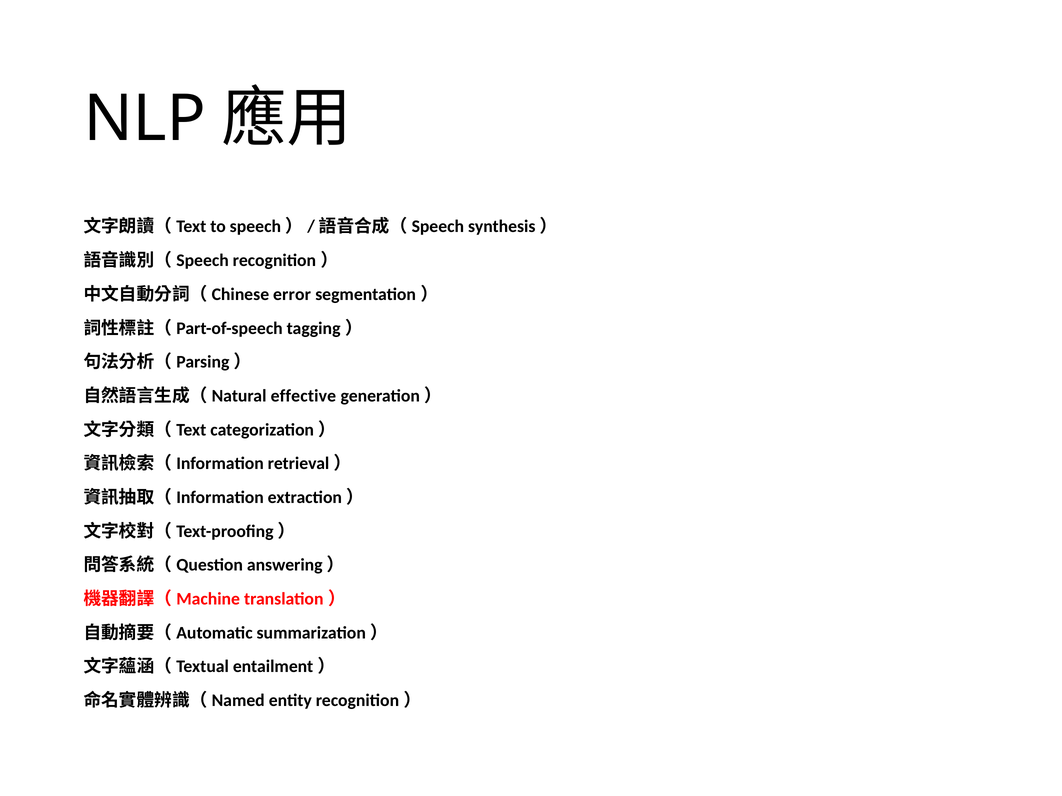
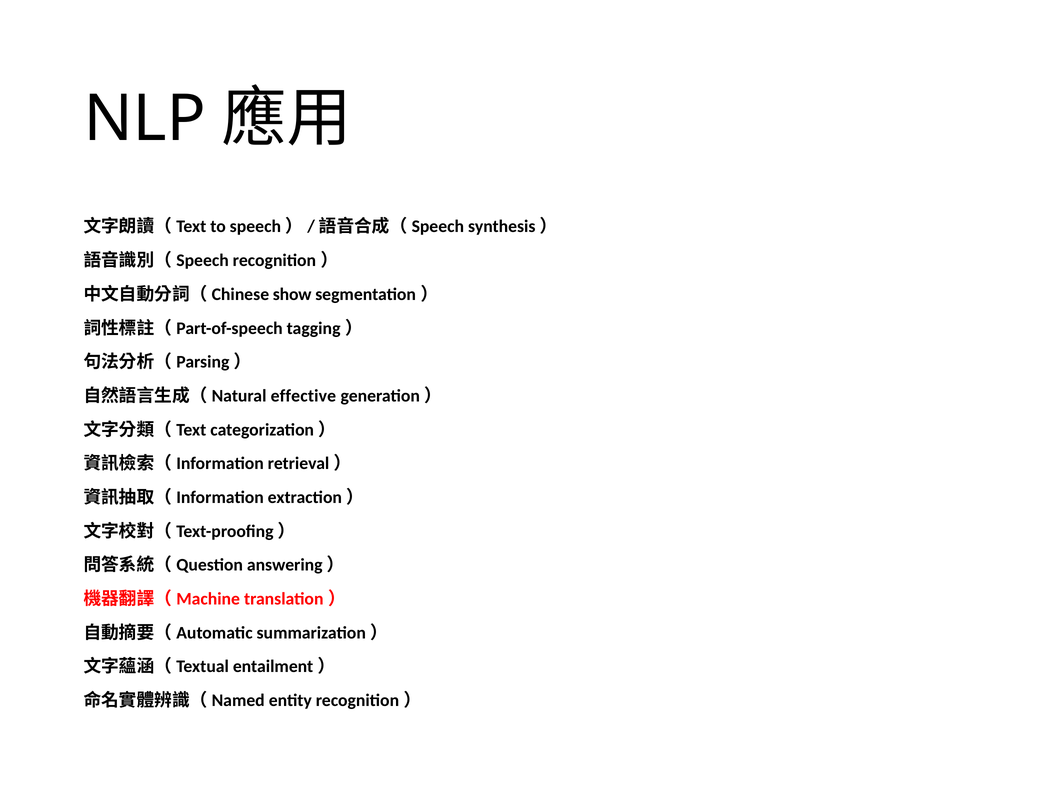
error: error -> show
